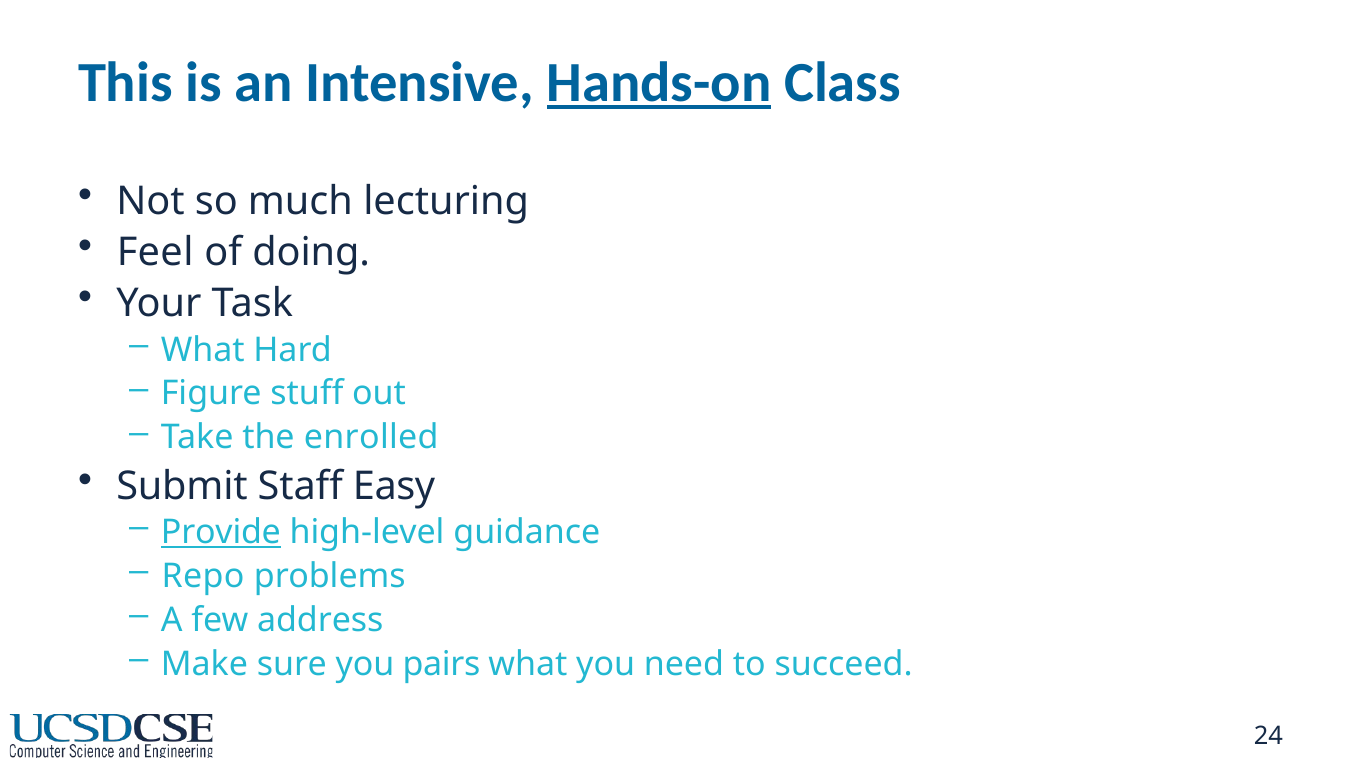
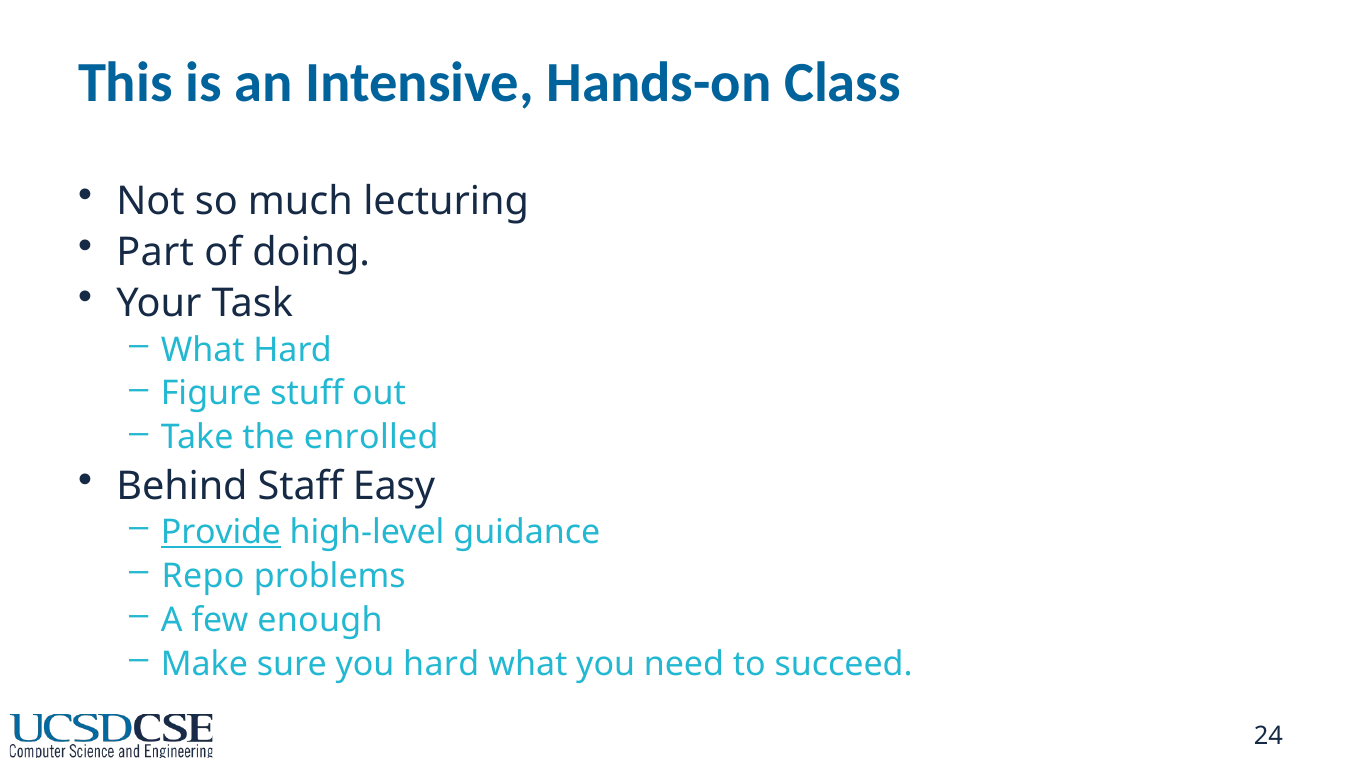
Hands-on underline: present -> none
Feel: Feel -> Part
Submit: Submit -> Behind
address: address -> enough
you pairs: pairs -> hard
